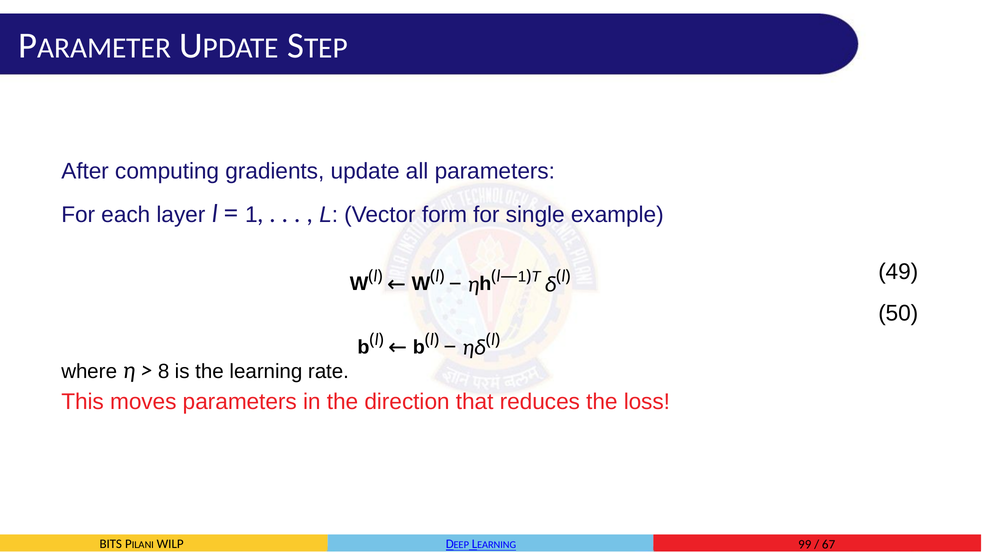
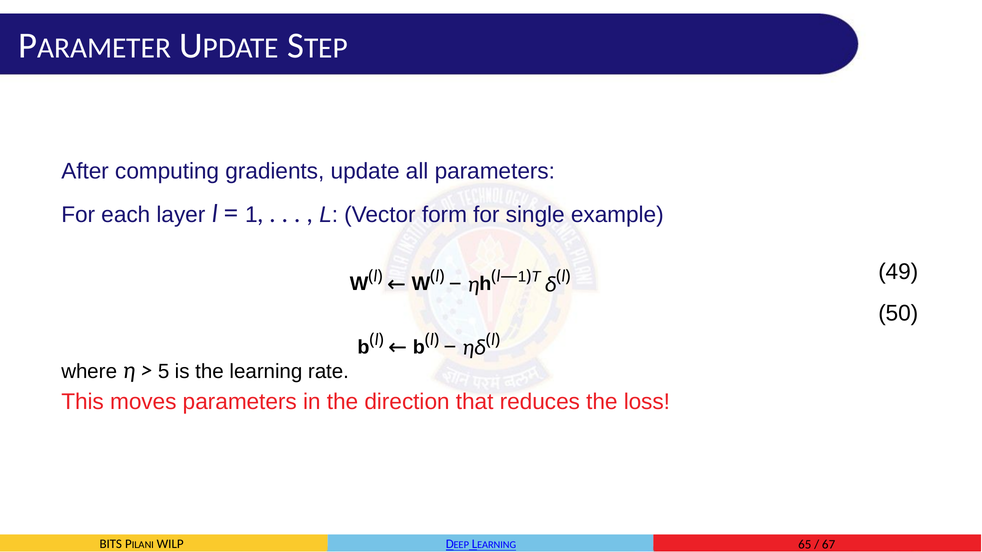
8: 8 -> 5
99: 99 -> 65
